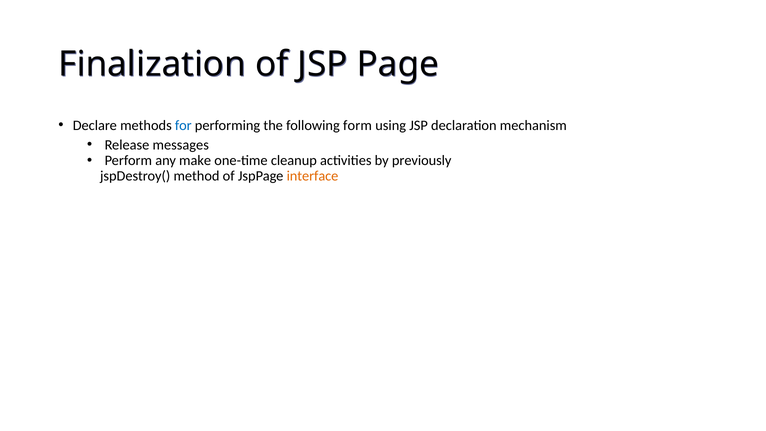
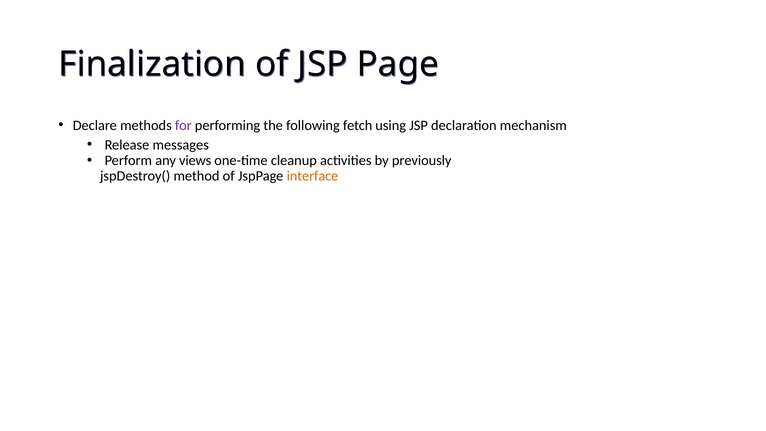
for colour: blue -> purple
form: form -> fetch
make: make -> views
